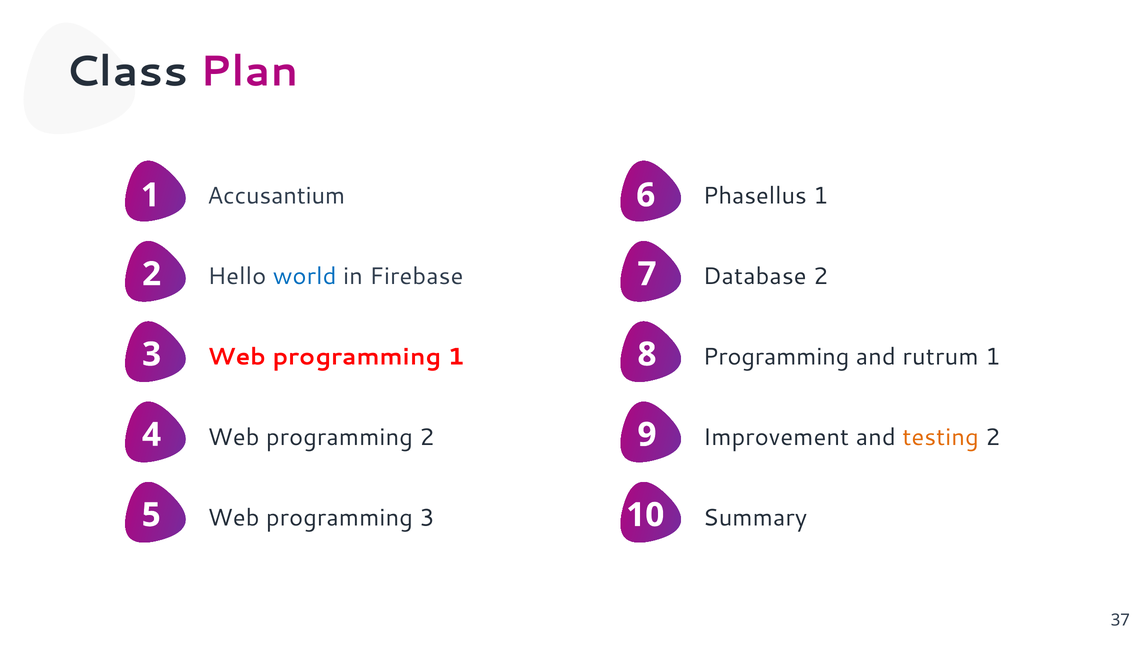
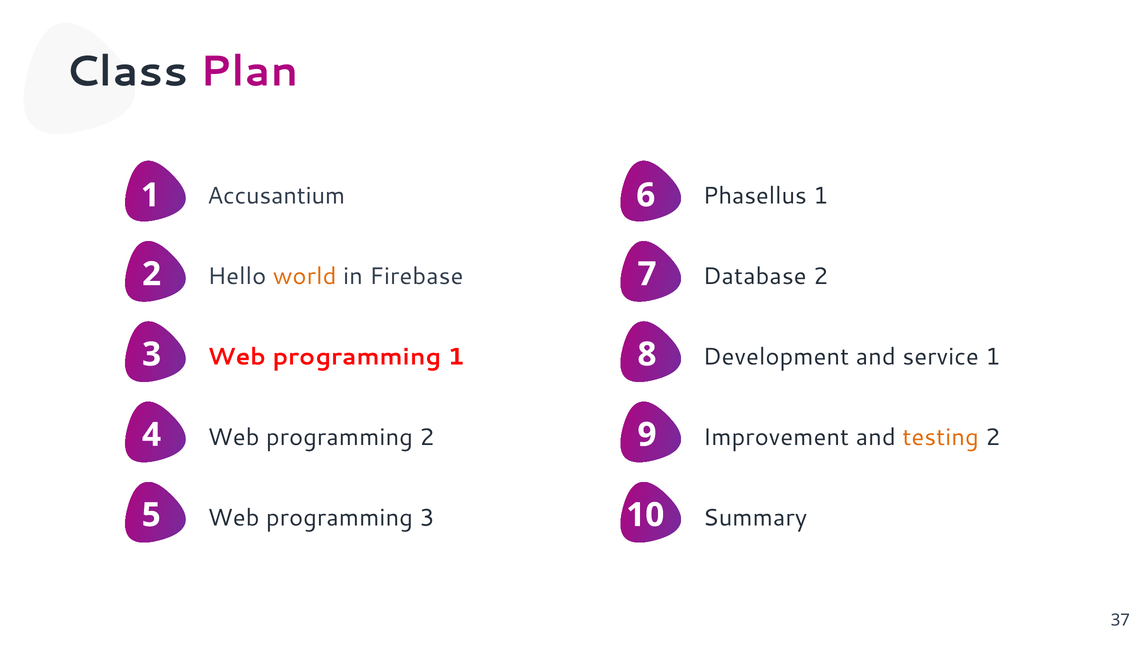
world colour: blue -> orange
Programming at (776, 357): Programming -> Development
rutrum: rutrum -> service
